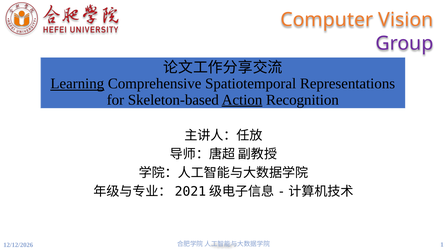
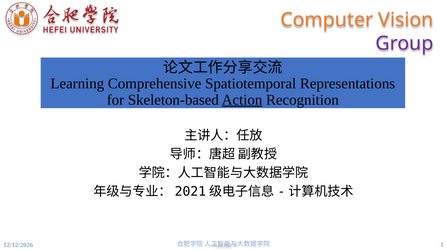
Learning underline: present -> none
